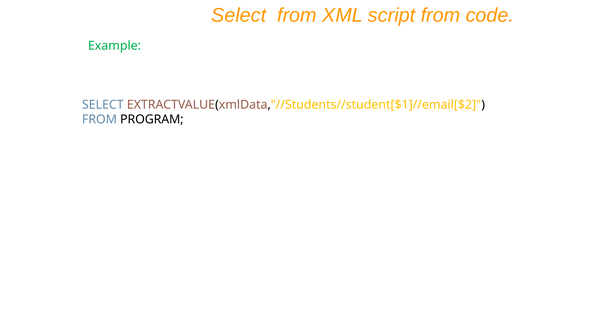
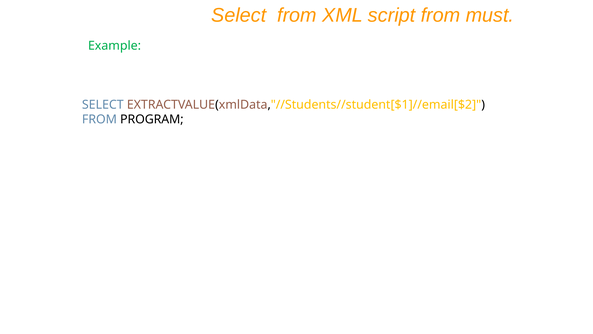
code: code -> must
